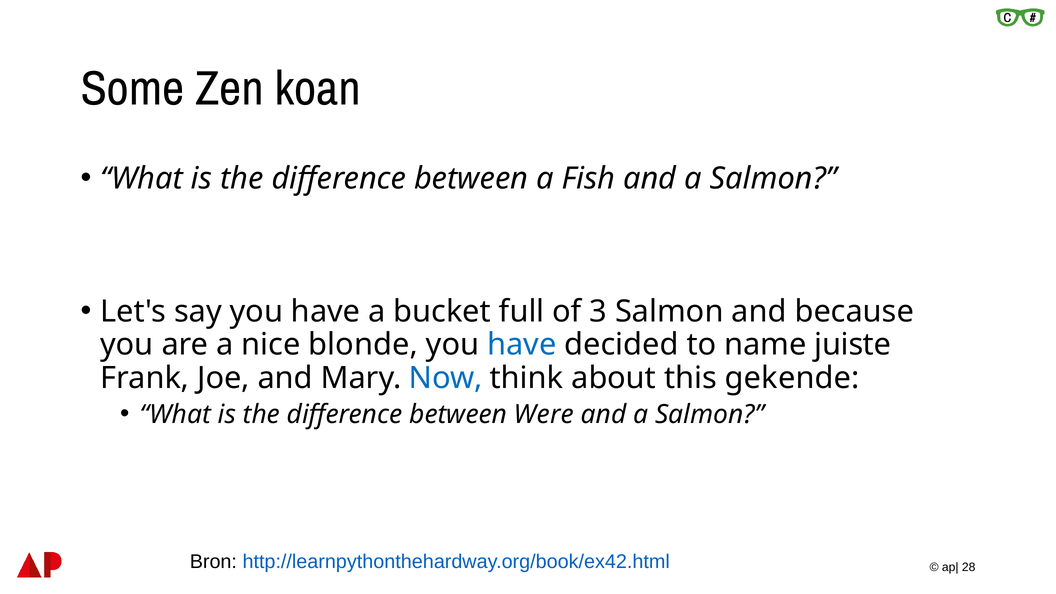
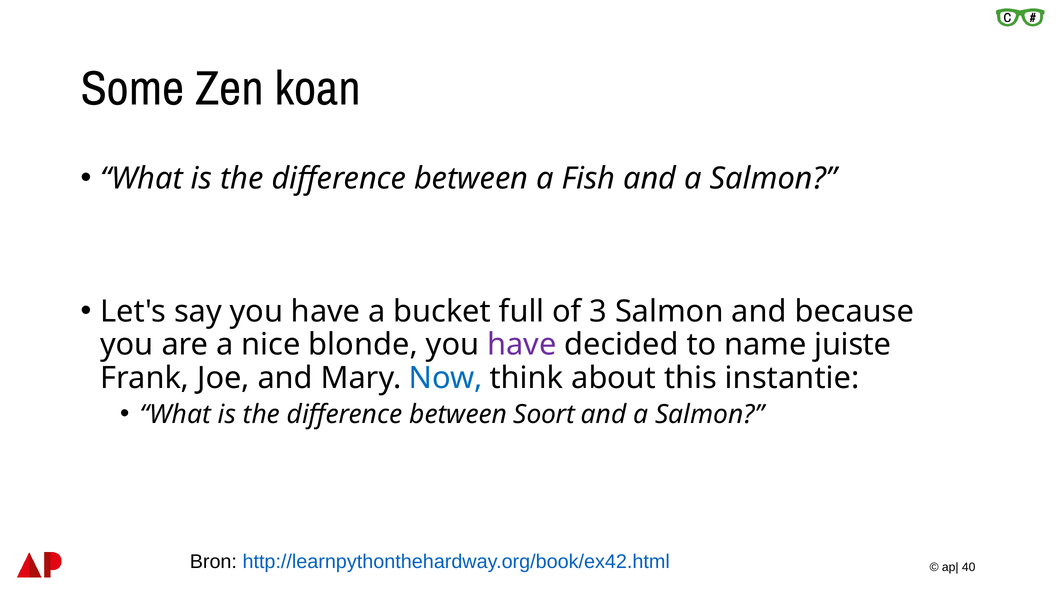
have at (522, 345) colour: blue -> purple
gekende: gekende -> instantie
Were: Were -> Soort
28: 28 -> 40
